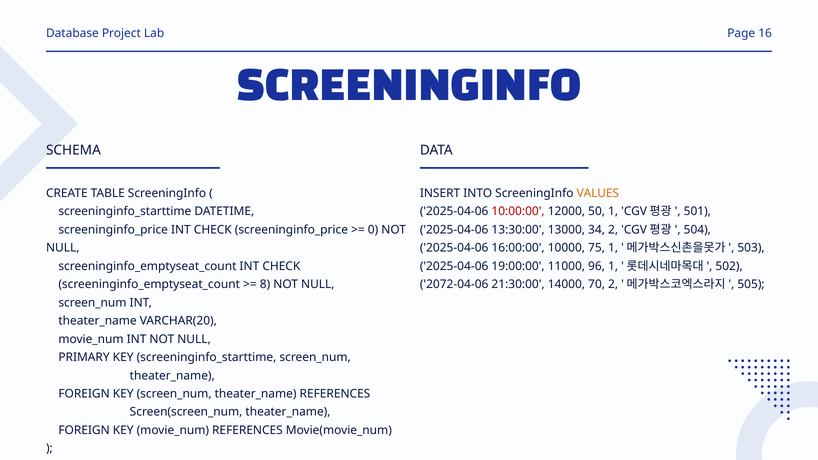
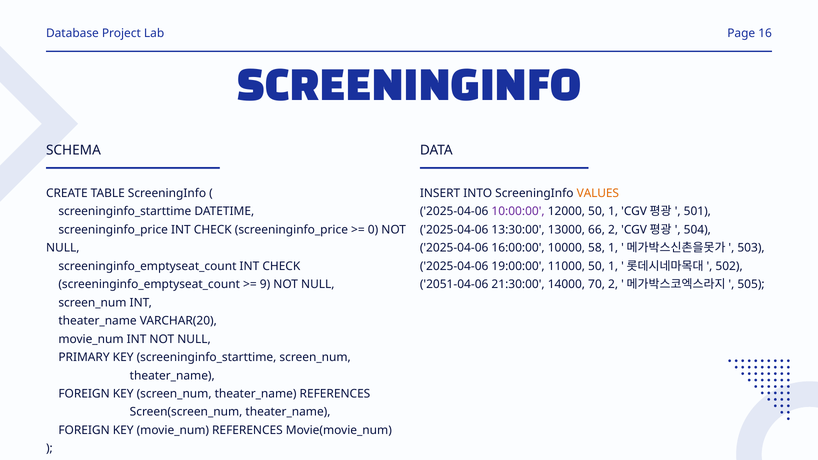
10:00:00 colour: red -> purple
34: 34 -> 66
75: 75 -> 58
11000 96: 96 -> 50
2072-04-06: 2072-04-06 -> 2051-04-06
8: 8 -> 9
